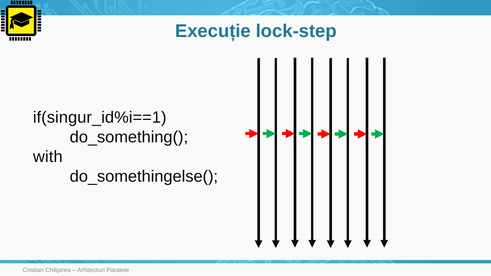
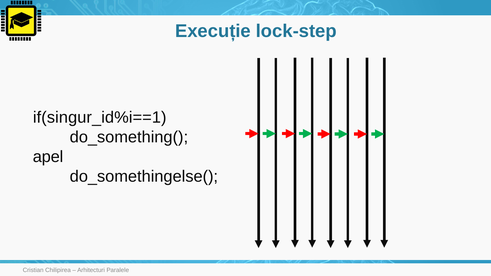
with: with -> apel
